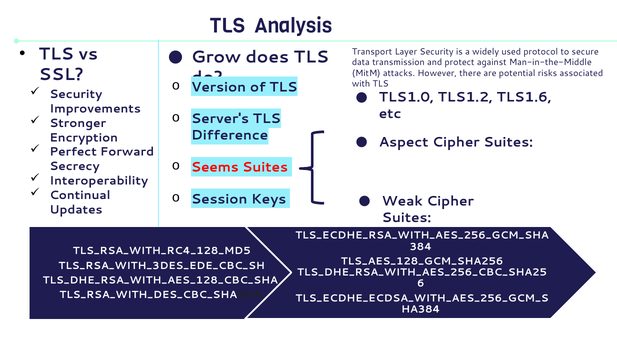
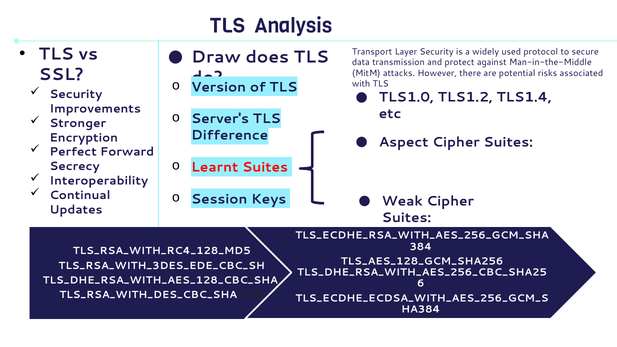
Grow: Grow -> Draw
TLS1.6: TLS1.6 -> TLS1.4
Seems: Seems -> Learnt
